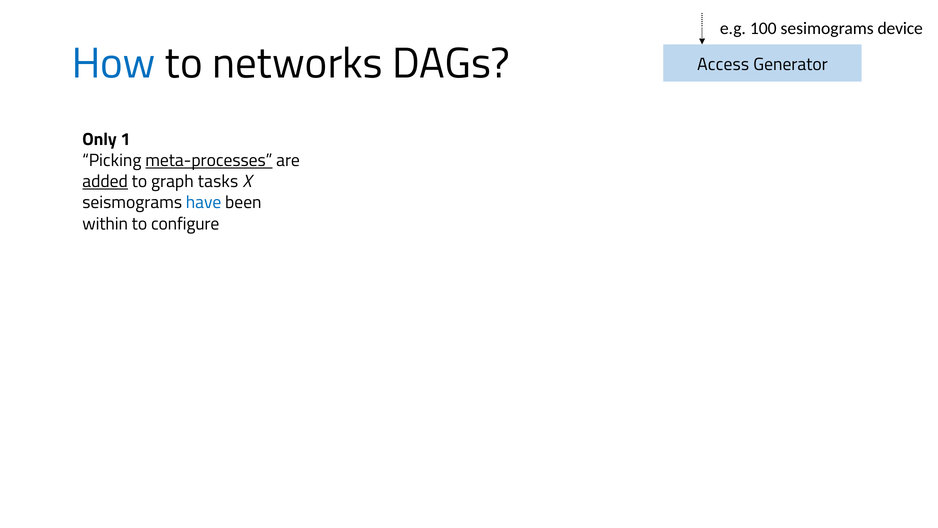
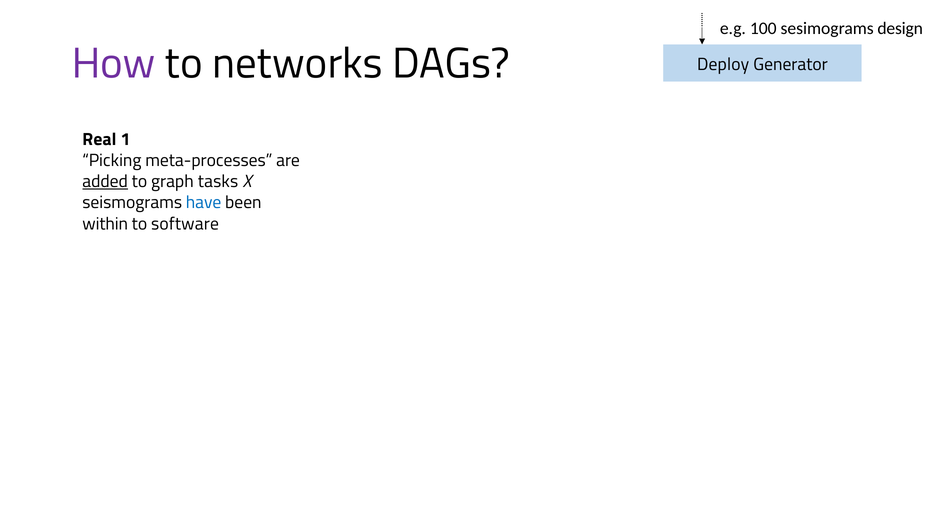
device: device -> design
How colour: blue -> purple
Access: Access -> Deploy
Only: Only -> Real
meta-processes underline: present -> none
configure: configure -> software
